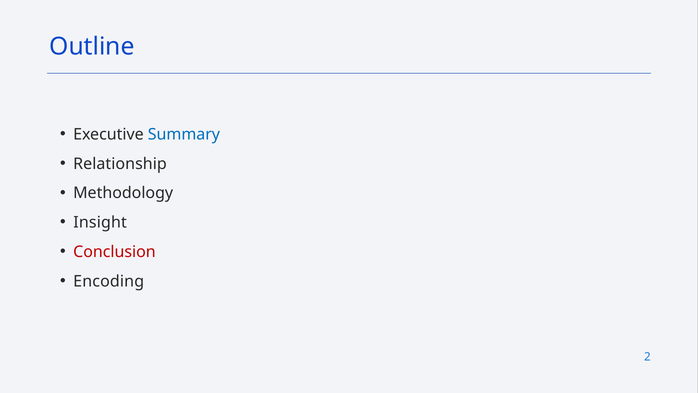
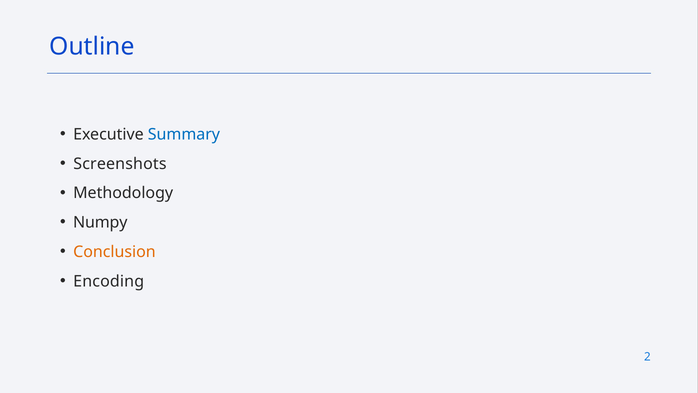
Relationship: Relationship -> Screenshots
Insight: Insight -> Numpy
Conclusion colour: red -> orange
